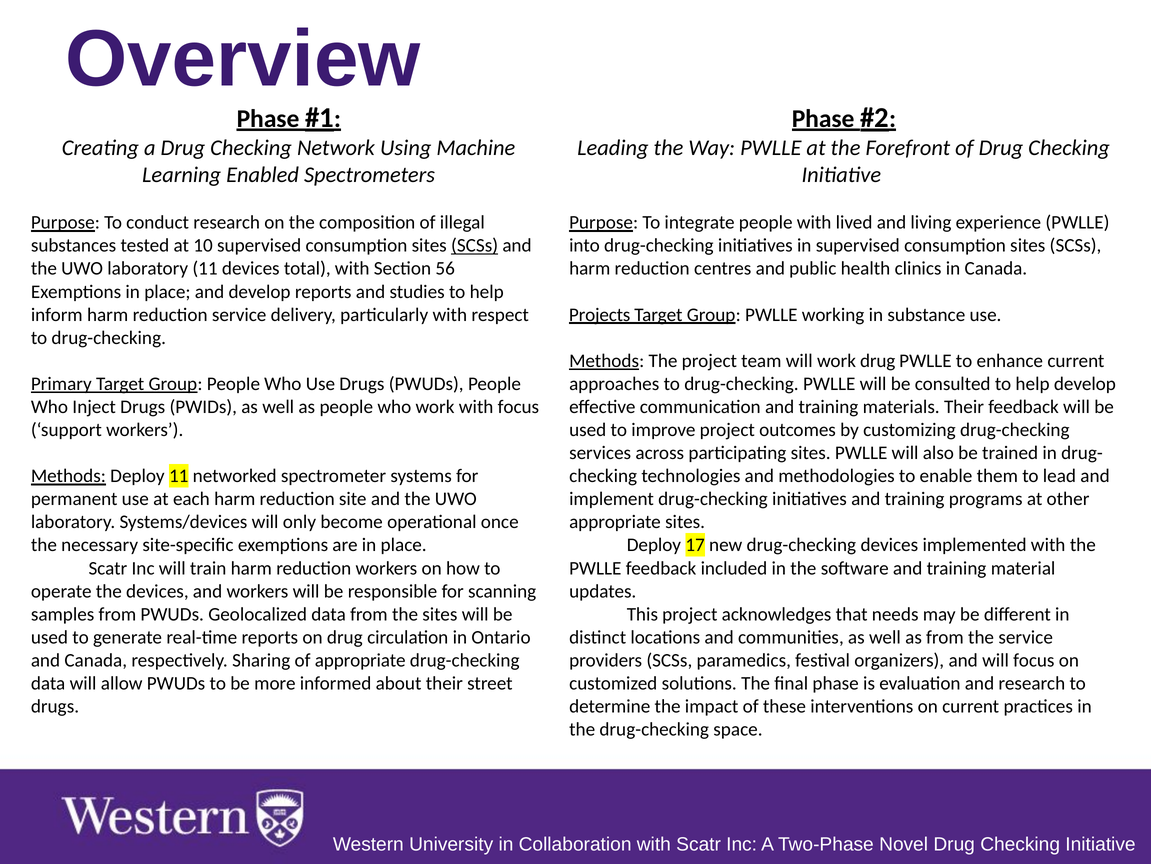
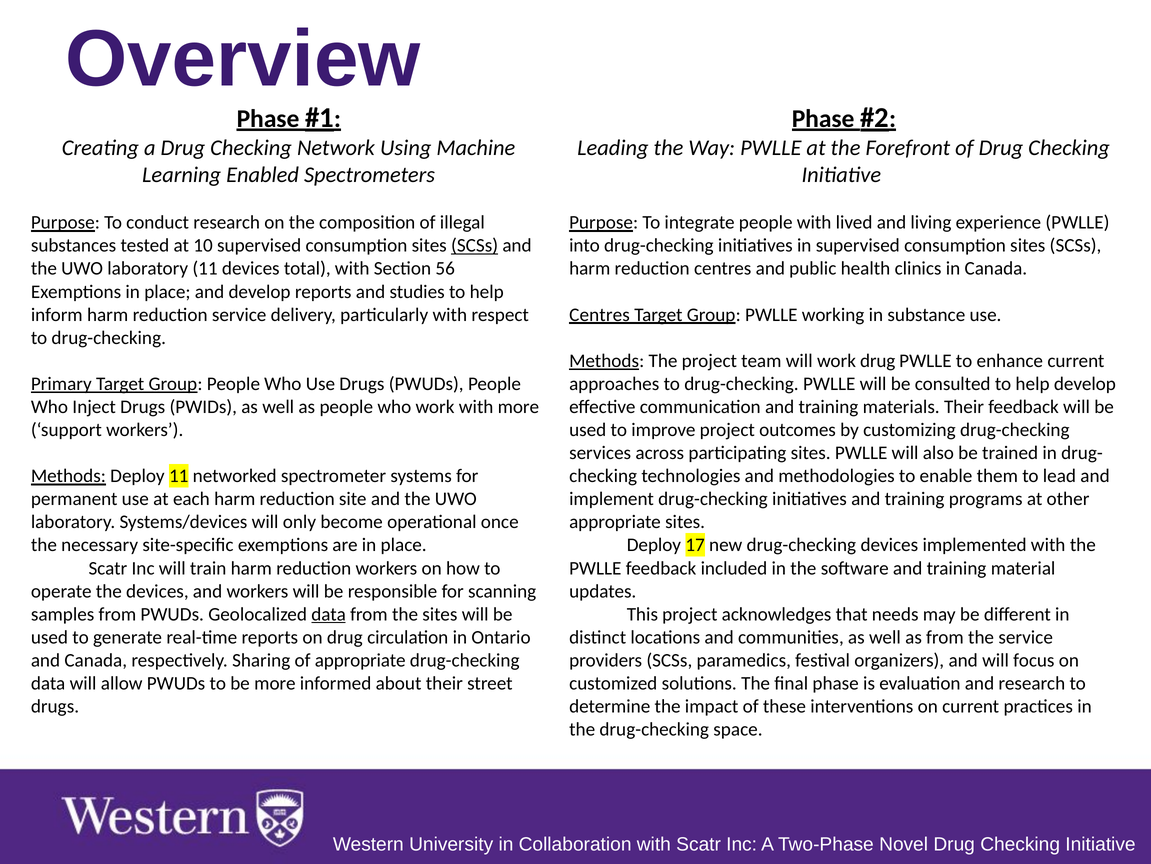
Projects at (600, 314): Projects -> Centres
with focus: focus -> more
data at (329, 614) underline: none -> present
